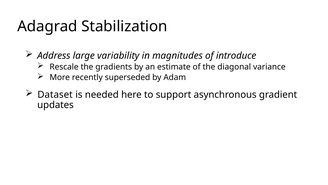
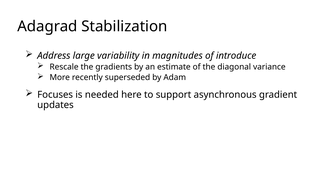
Dataset: Dataset -> Focuses
